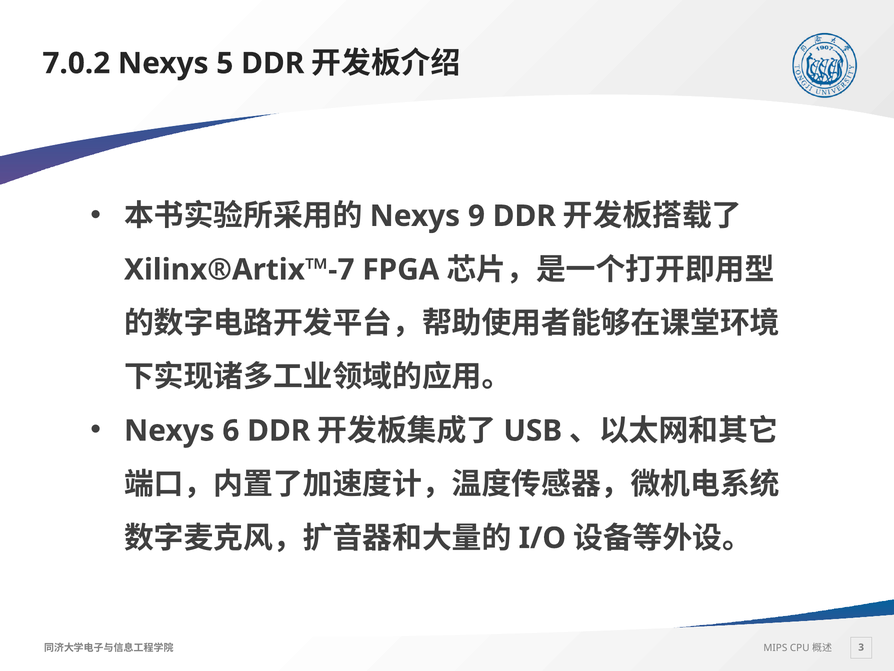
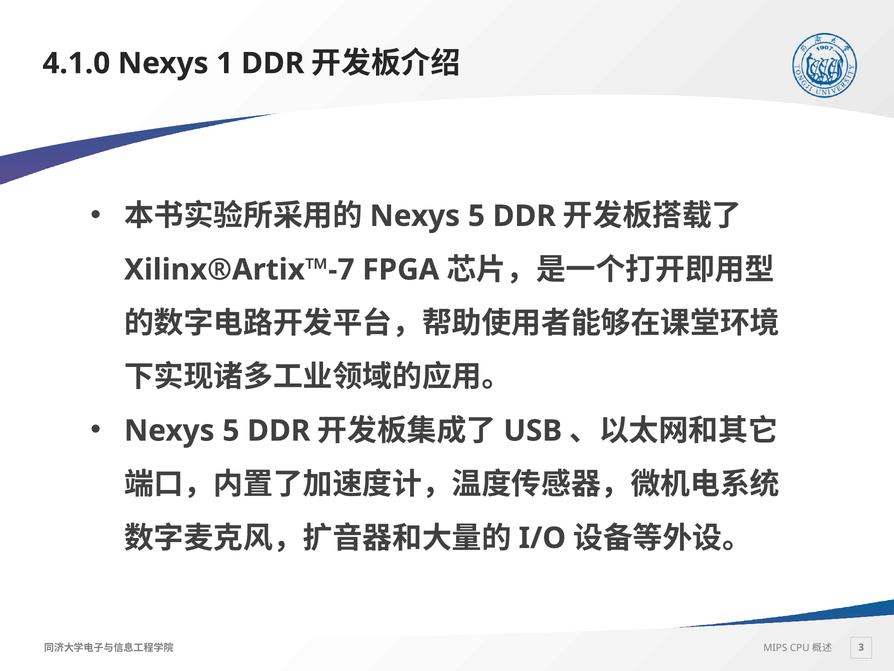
7.0.2: 7.0.2 -> 4.1.0
5: 5 -> 1
9 at (476, 216): 9 -> 5
6 at (231, 430): 6 -> 5
